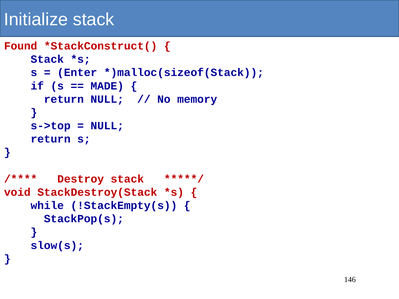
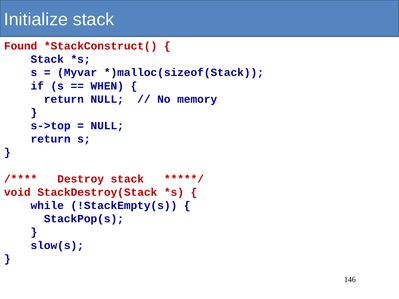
Enter: Enter -> Myvar
MADE: MADE -> WHEN
